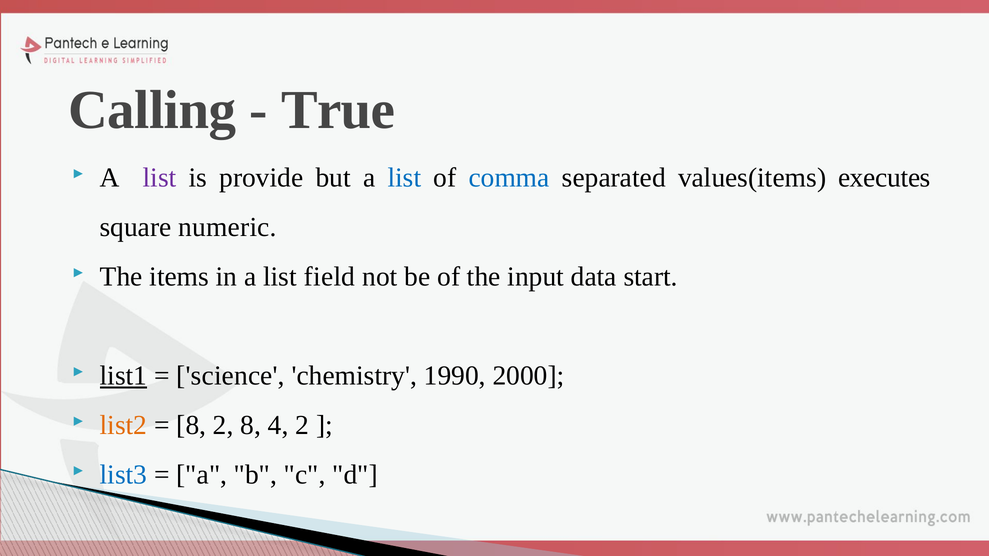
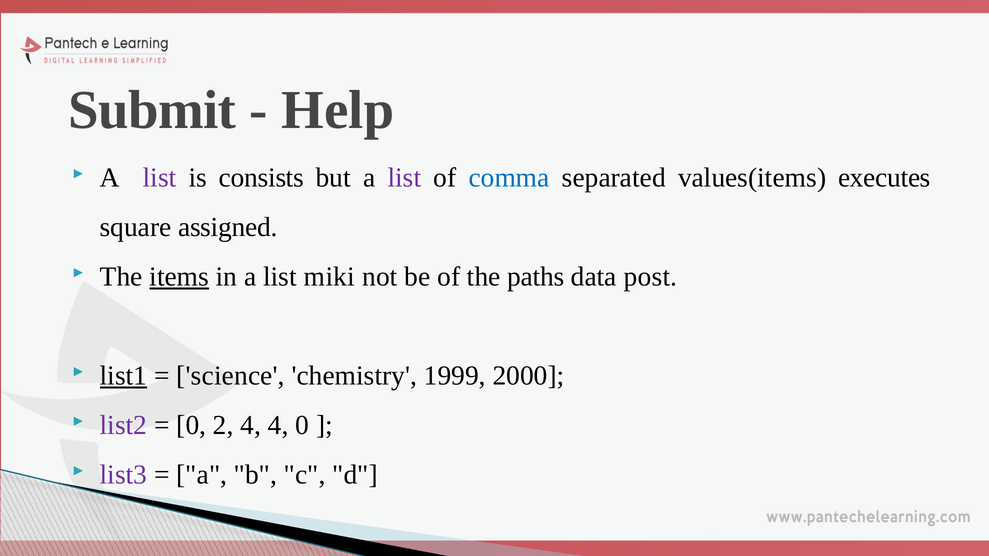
Calling: Calling -> Submit
True: True -> Help
provide: provide -> consists
list at (404, 178) colour: blue -> purple
numeric: numeric -> assigned
items underline: none -> present
field: field -> miki
input: input -> paths
start: start -> post
1990: 1990 -> 1999
list2 colour: orange -> purple
8 at (191, 425): 8 -> 0
2 8: 8 -> 4
4 2: 2 -> 0
list3 colour: blue -> purple
